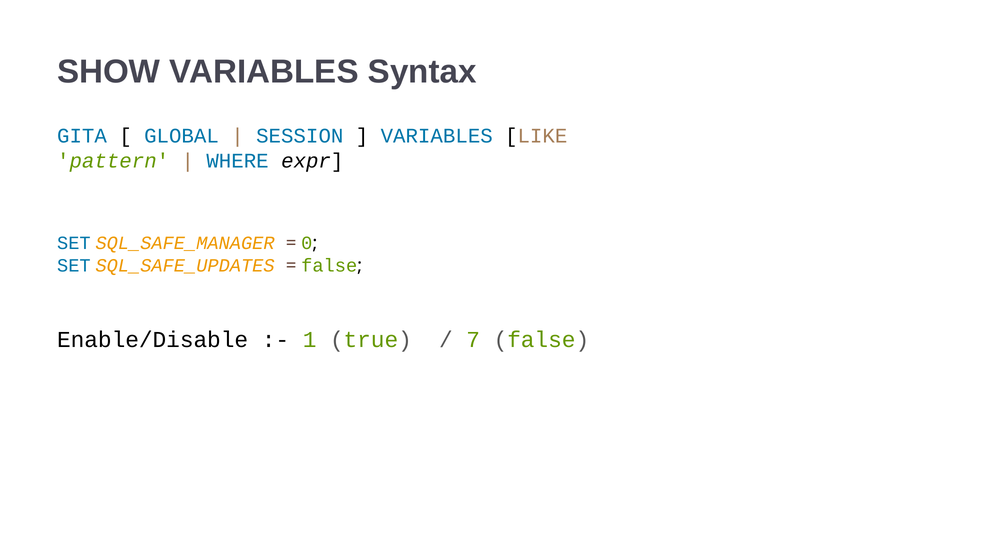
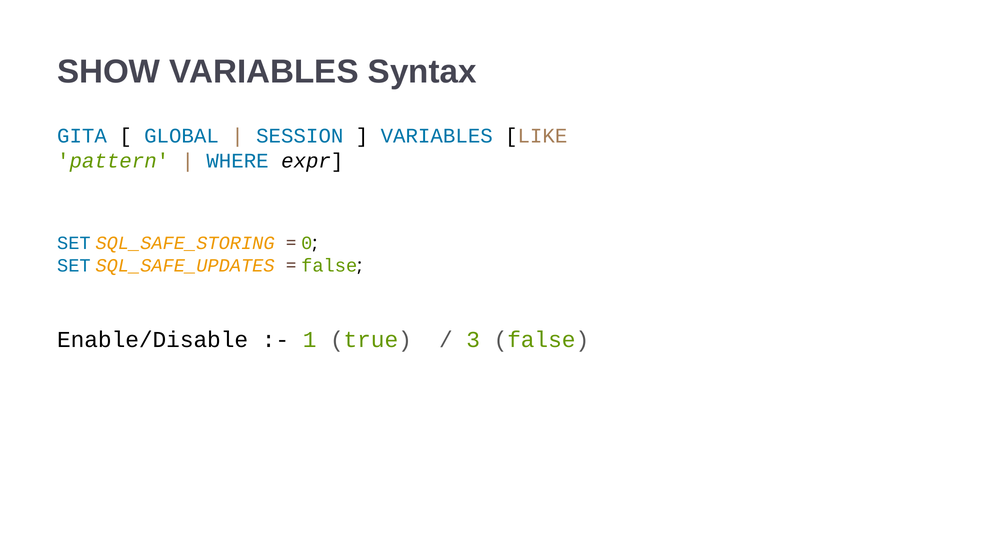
SQL_SAFE_MANAGER: SQL_SAFE_MANAGER -> SQL_SAFE_STORING
7: 7 -> 3
